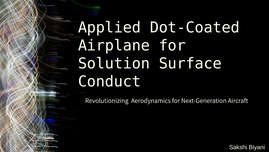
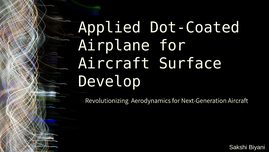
Solution at (114, 63): Solution -> Aircraft
Conduct: Conduct -> Develop
